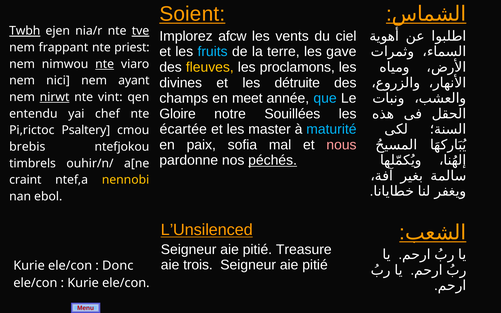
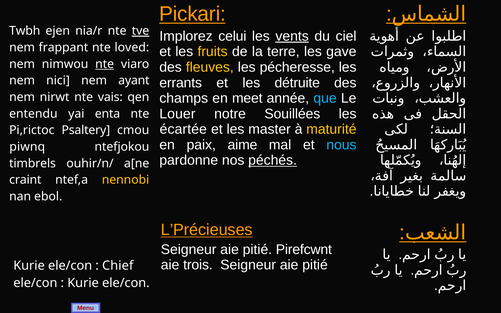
Soient: Soient -> Pickari
Twbh underline: present -> none
afcw: afcw -> celui
vents underline: none -> present
priest: priest -> loved
fruits colour: light blue -> yellow
proclamons: proclamons -> pécheresse
divines: divines -> errants
nirwt underline: present -> none
vint: vint -> vais
Gloire: Gloire -> Louer
chef: chef -> enta
maturité colour: light blue -> yellow
sofia: sofia -> aime
nous colour: pink -> light blue
brebis: brebis -> piwnq
L’Unsilenced: L’Unsilenced -> L’Précieuses
Treasure: Treasure -> Pirefcwnt
Donc: Donc -> Chief
